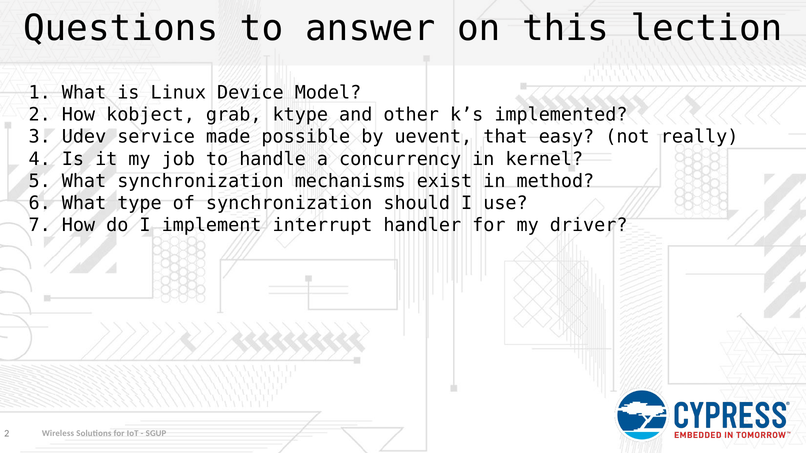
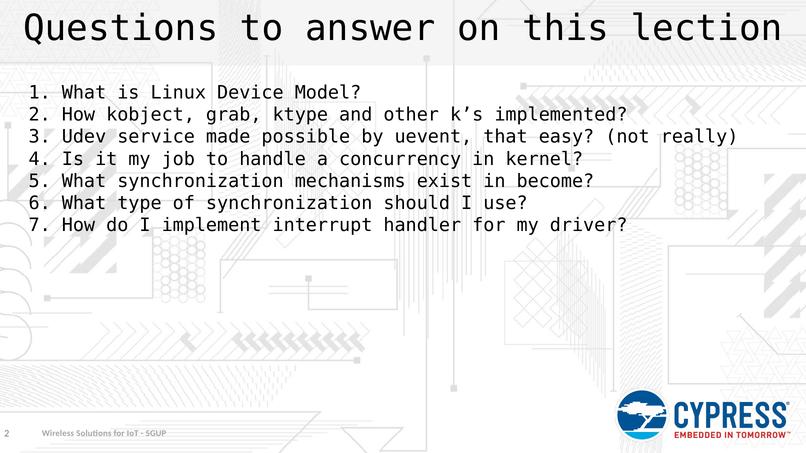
method: method -> become
